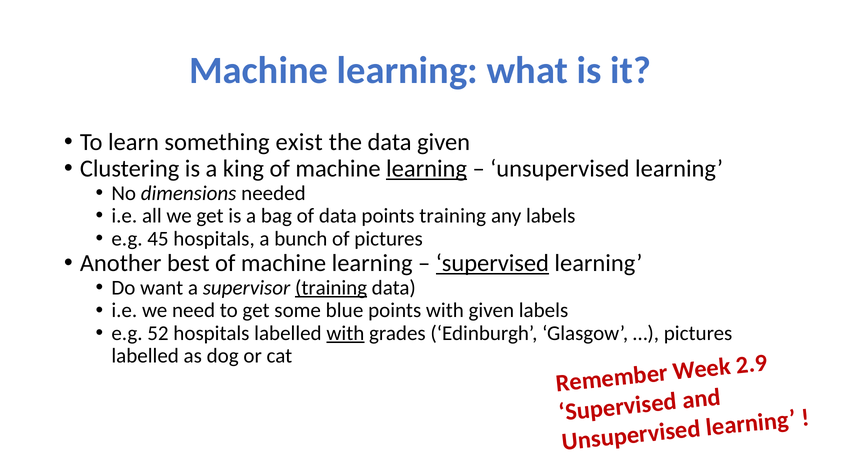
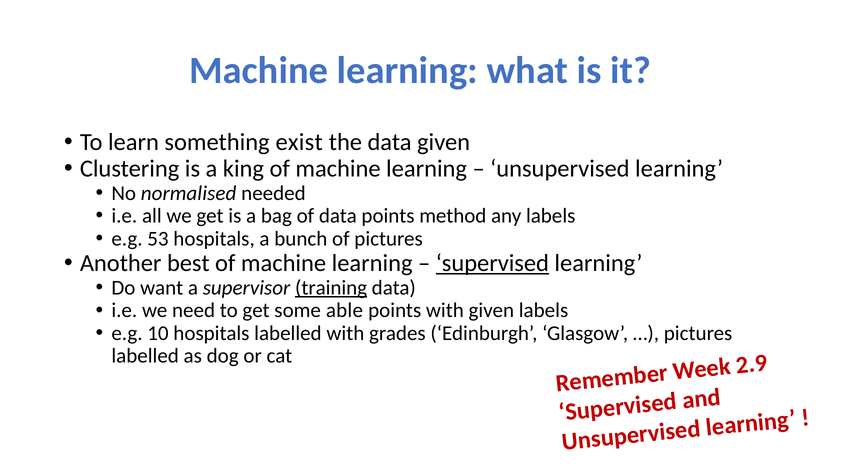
learning at (427, 169) underline: present -> none
dimensions: dimensions -> normalised
points training: training -> method
45: 45 -> 53
blue: blue -> able
52: 52 -> 10
with at (345, 333) underline: present -> none
